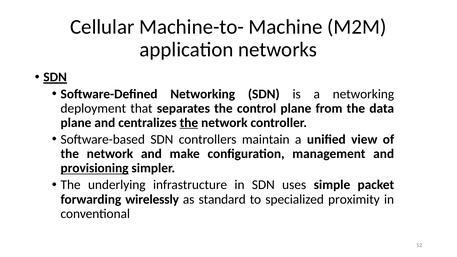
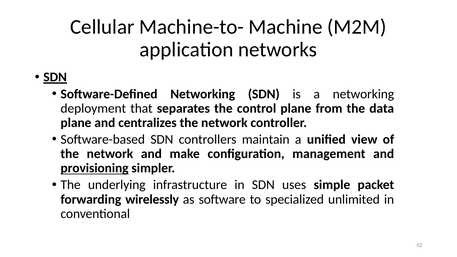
the at (189, 123) underline: present -> none
standard: standard -> software
proximity: proximity -> unlimited
